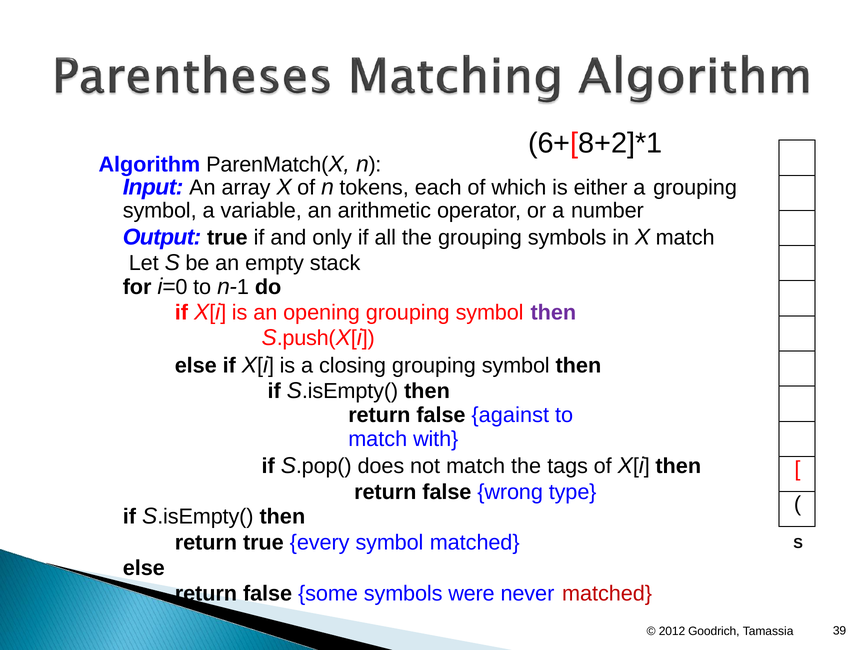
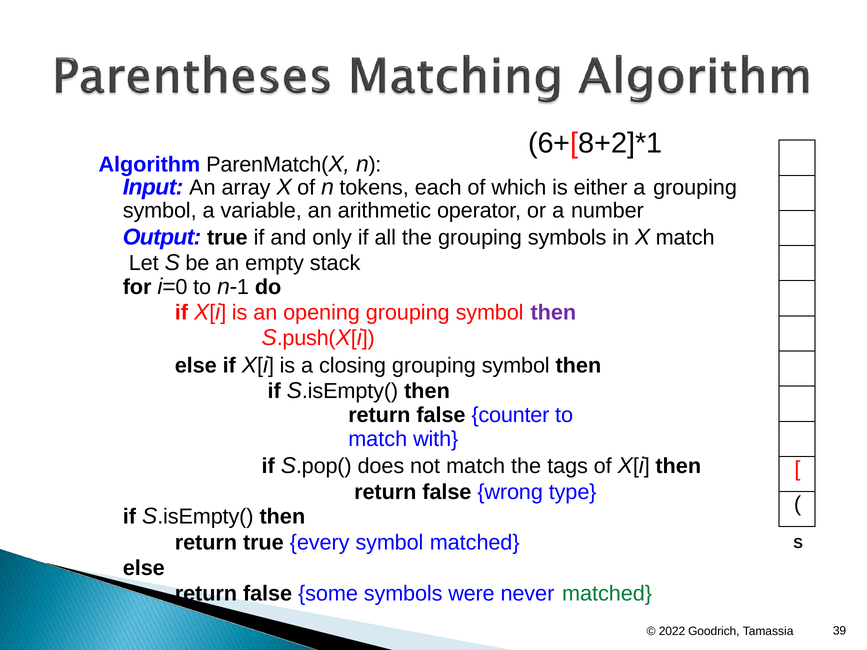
against: against -> counter
matched at (607, 594) colour: red -> green
2012: 2012 -> 2022
